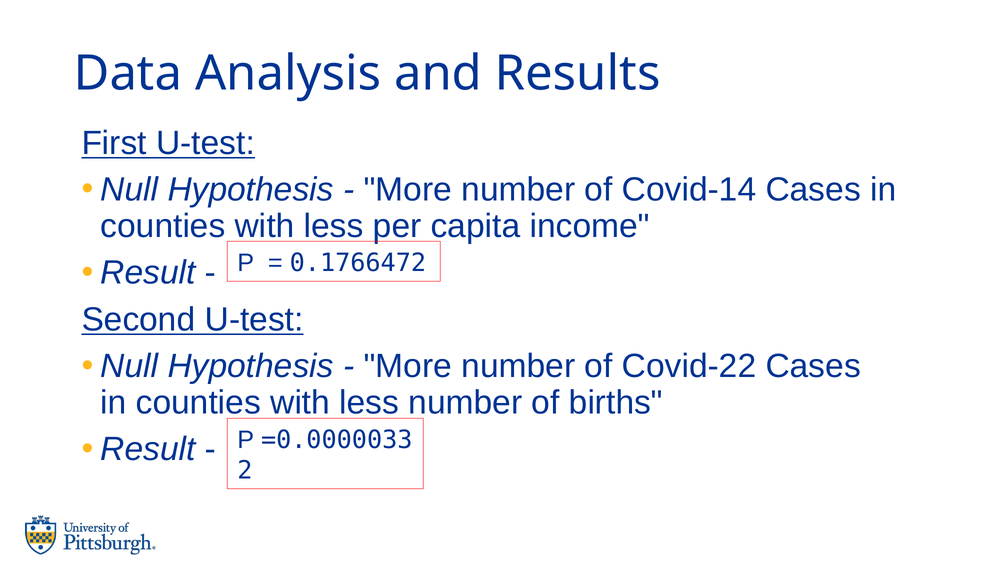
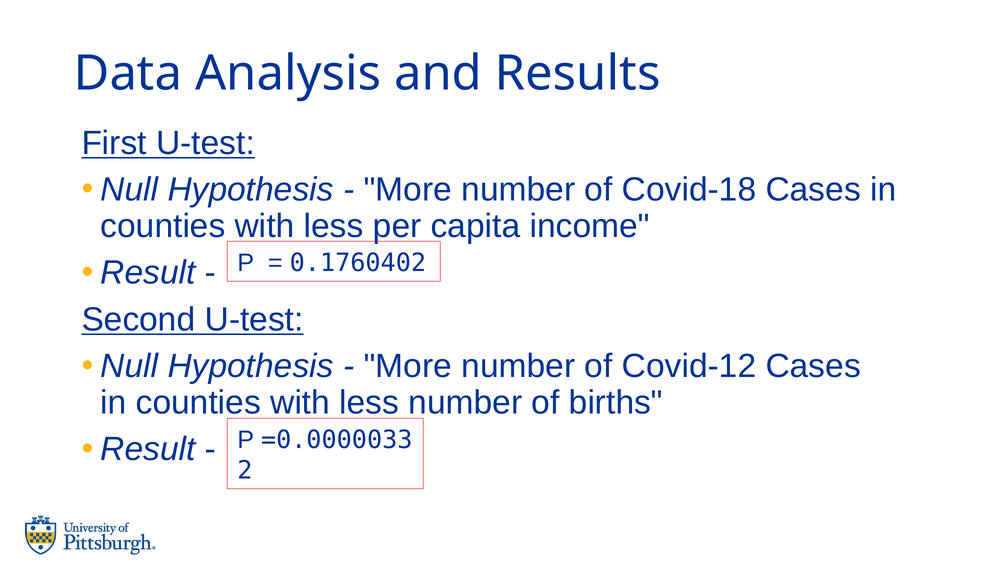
Covid-14: Covid-14 -> Covid-18
0.1766472: 0.1766472 -> 0.1760402
Covid-22: Covid-22 -> Covid-12
